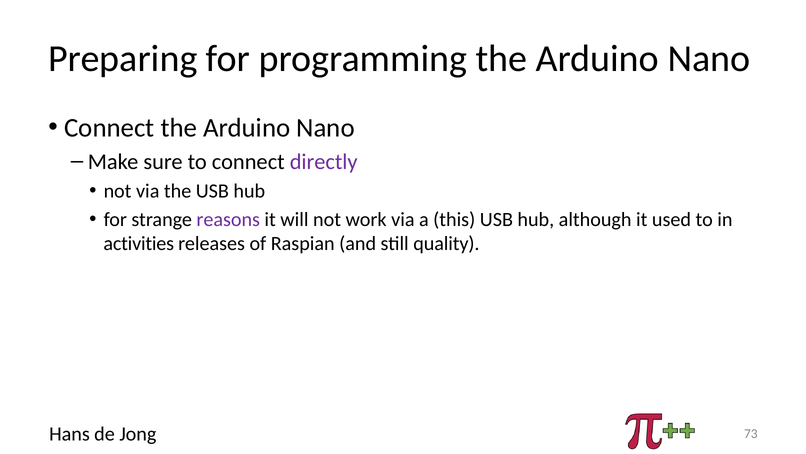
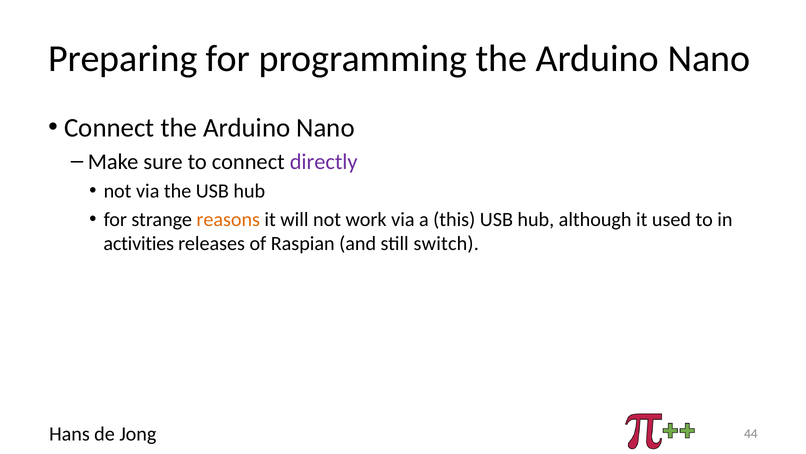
reasons colour: purple -> orange
quality: quality -> switch
73: 73 -> 44
